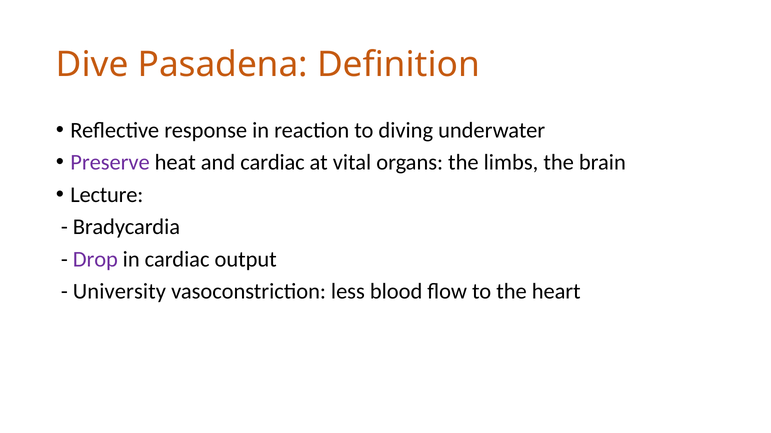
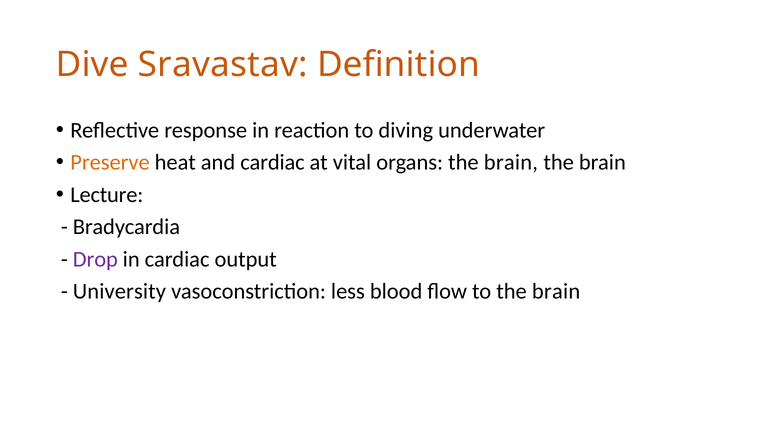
Pasadena: Pasadena -> Sravastav
Preserve colour: purple -> orange
organs the limbs: limbs -> brain
to the heart: heart -> brain
